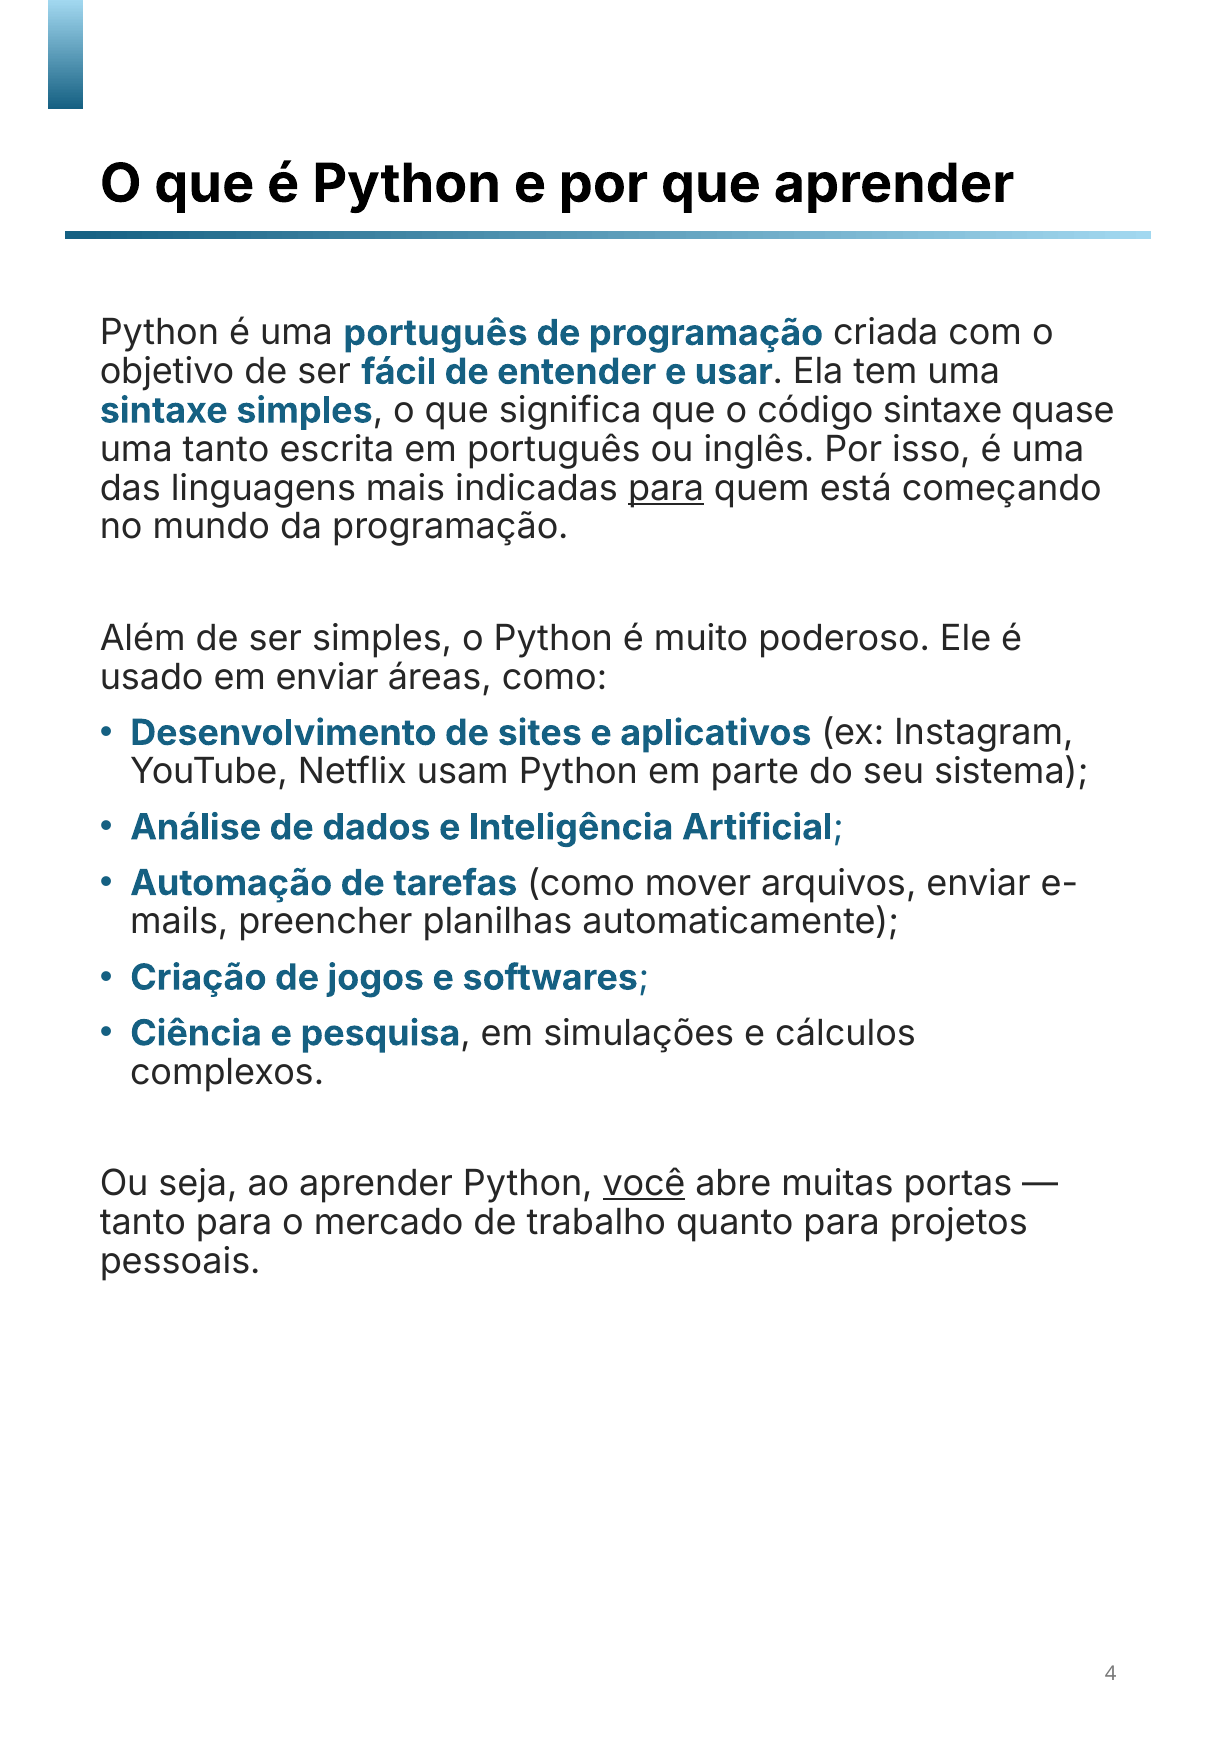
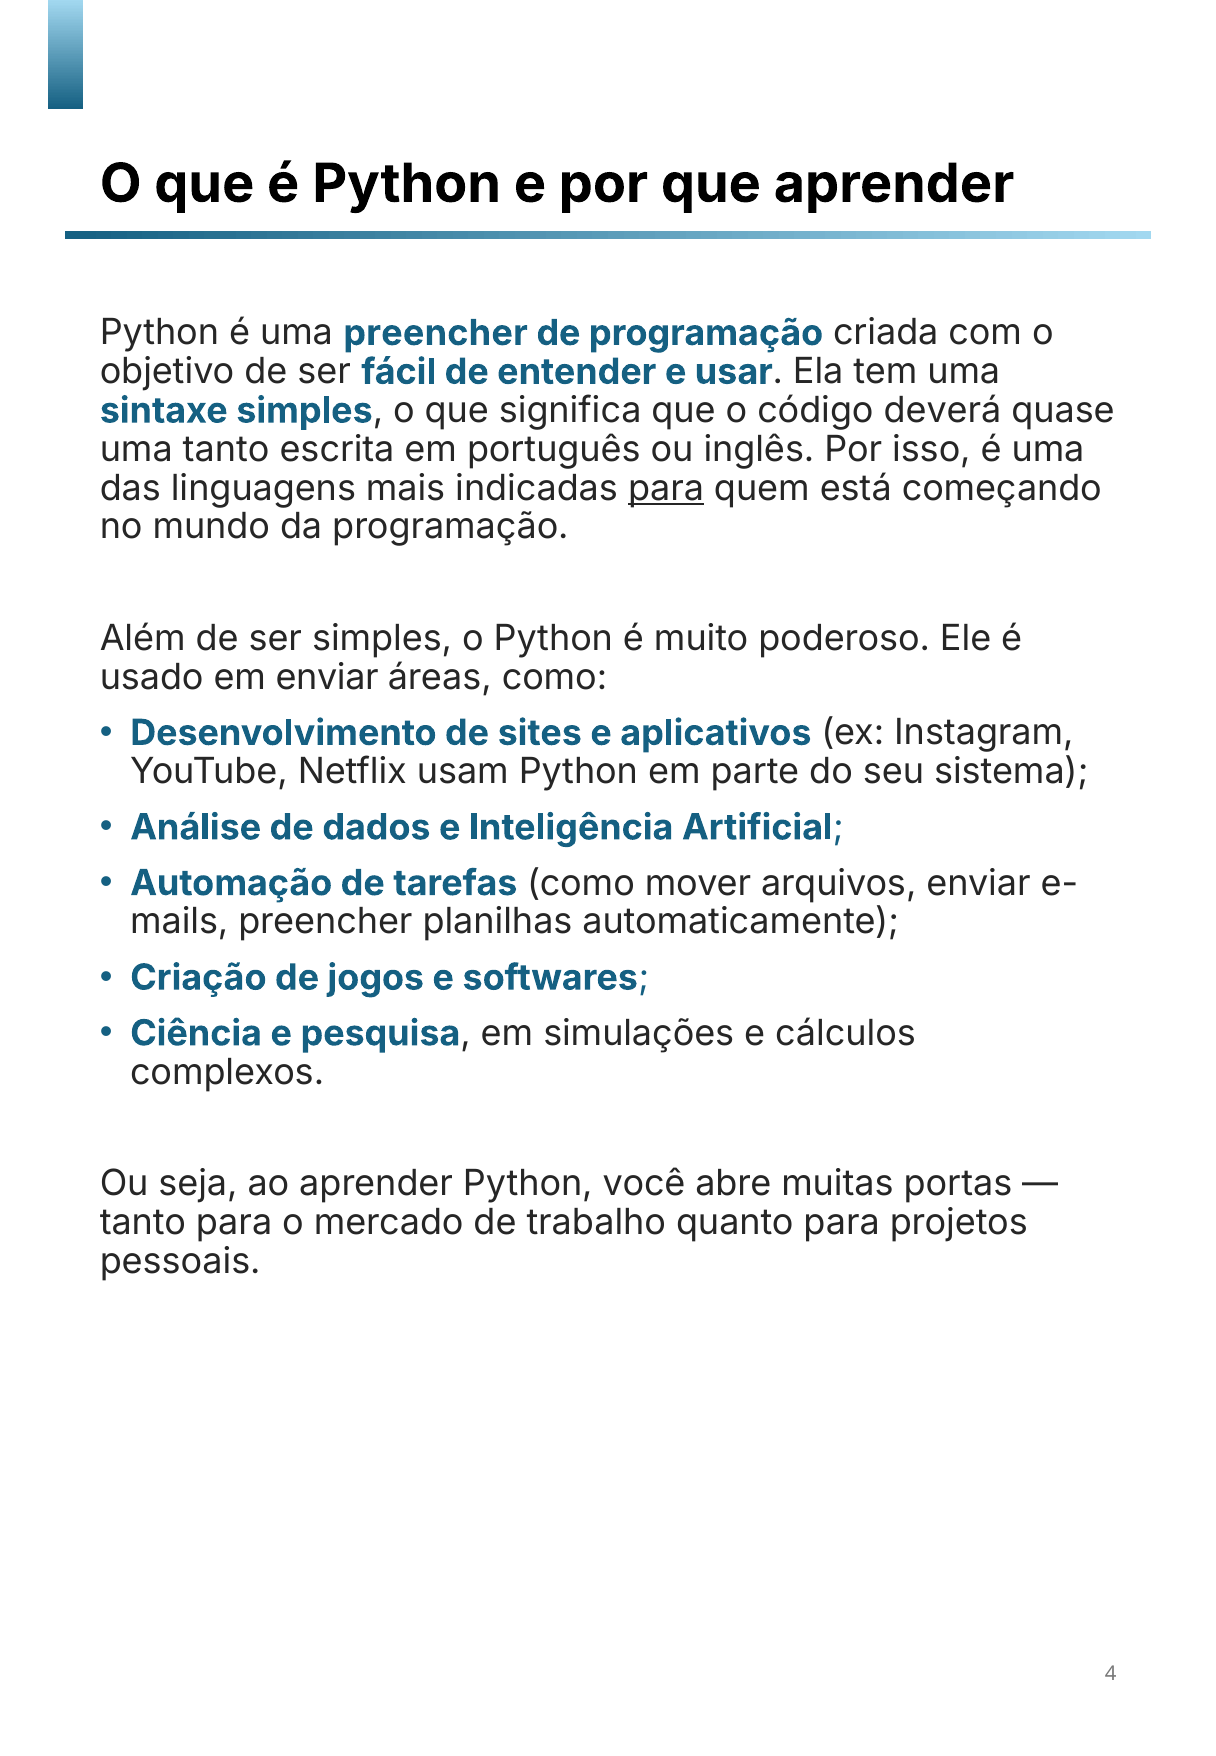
uma português: português -> preencher
código sintaxe: sintaxe -> deverá
você underline: present -> none
